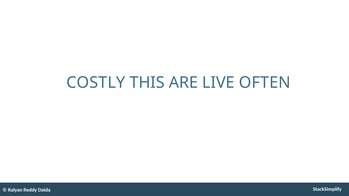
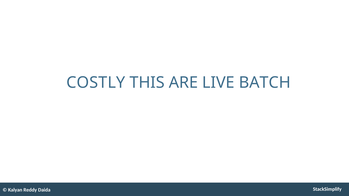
OFTEN: OFTEN -> BATCH
